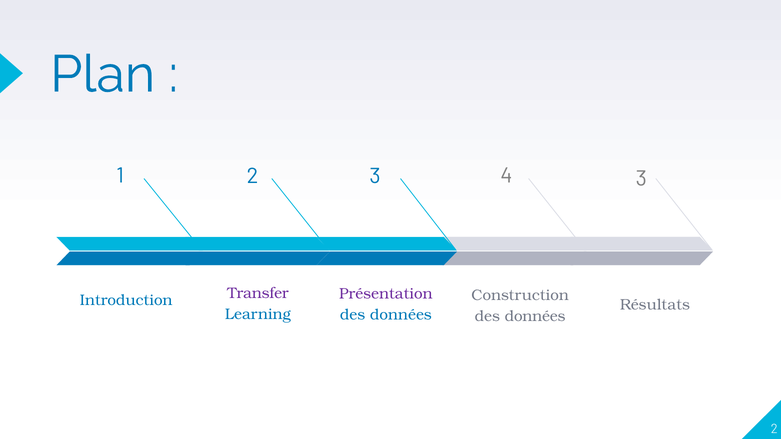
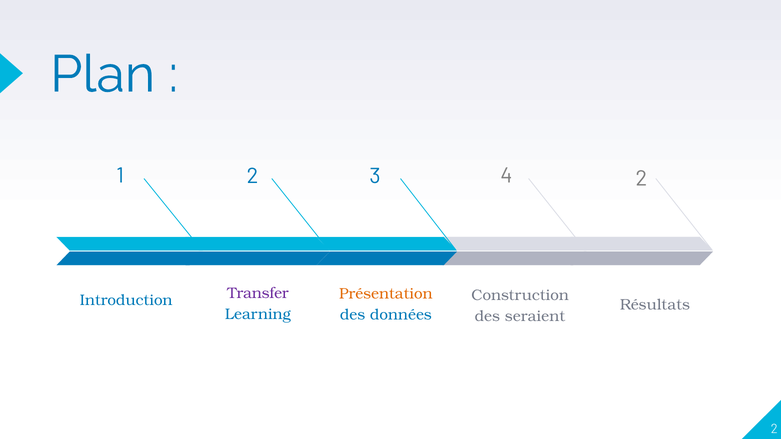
2 3: 3 -> 2
Présentation colour: purple -> orange
données at (535, 317): données -> seraient
